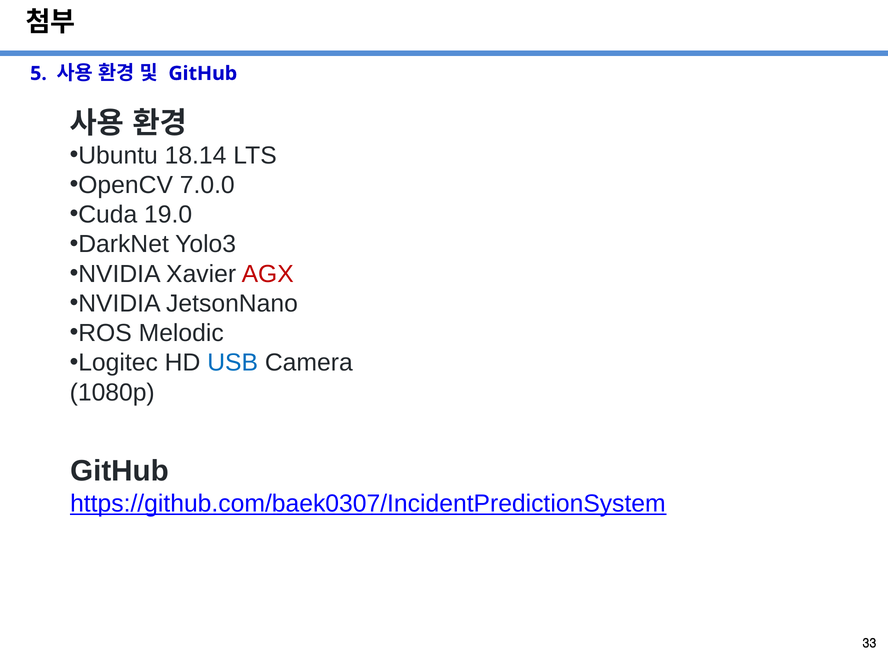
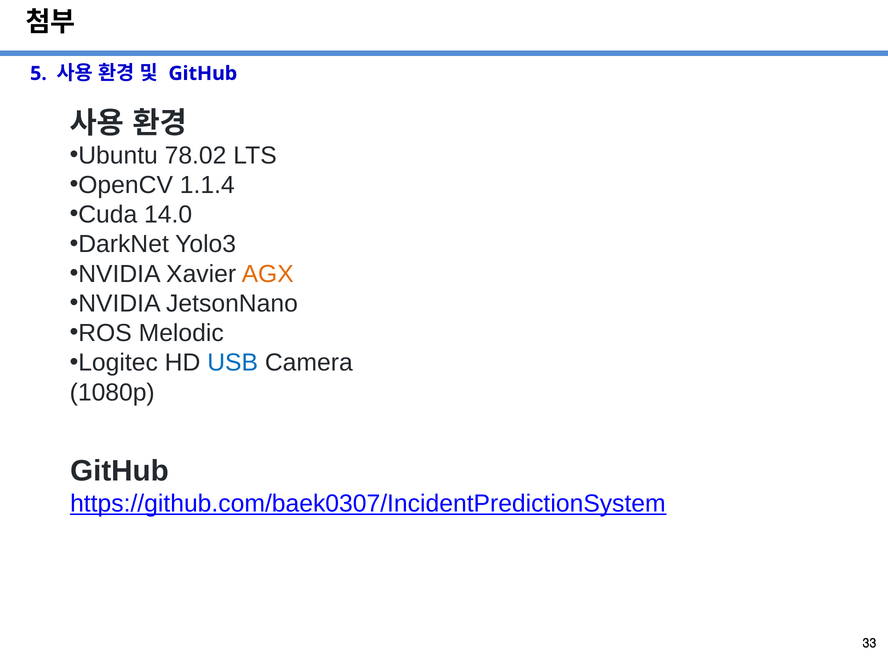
18.14: 18.14 -> 78.02
7.0.0: 7.0.0 -> 1.1.4
19.0: 19.0 -> 14.0
AGX colour: red -> orange
